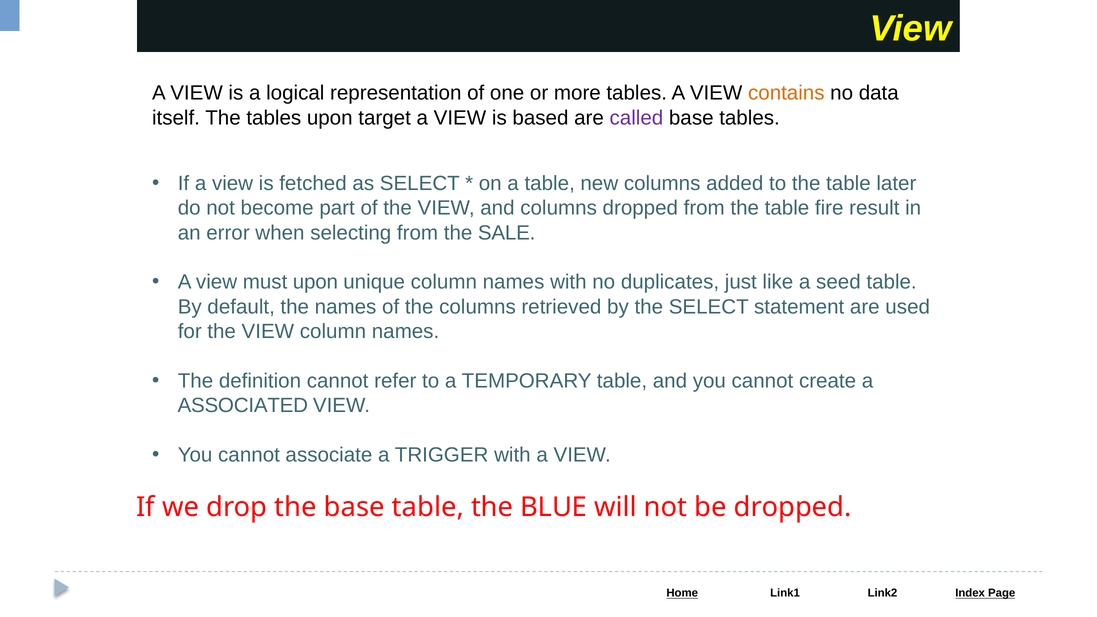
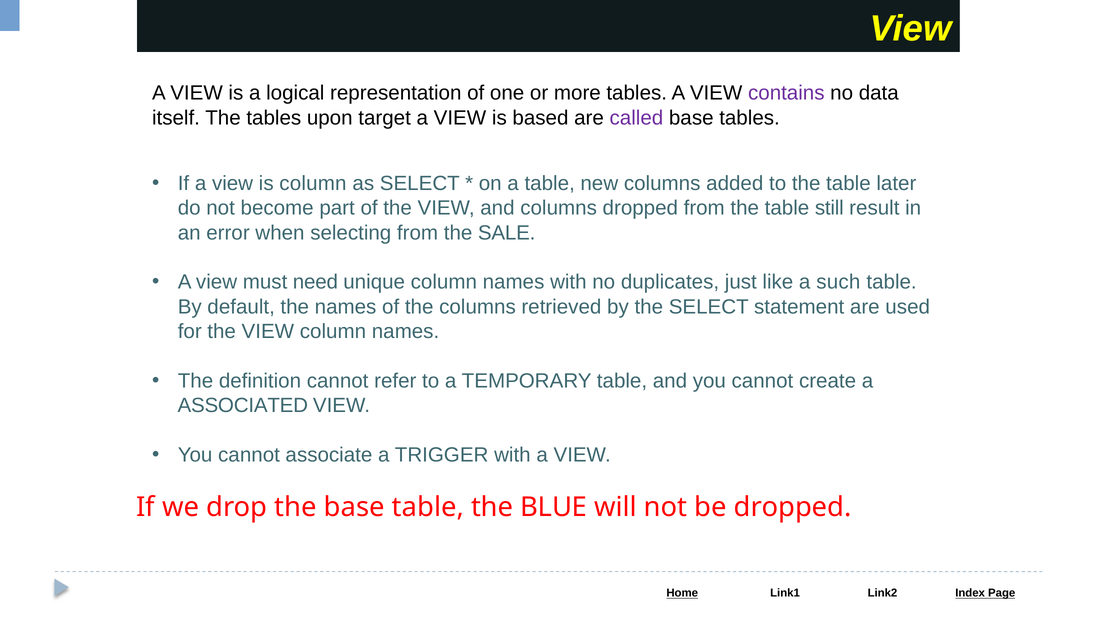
contains colour: orange -> purple
is fetched: fetched -> column
fire: fire -> still
must upon: upon -> need
seed: seed -> such
